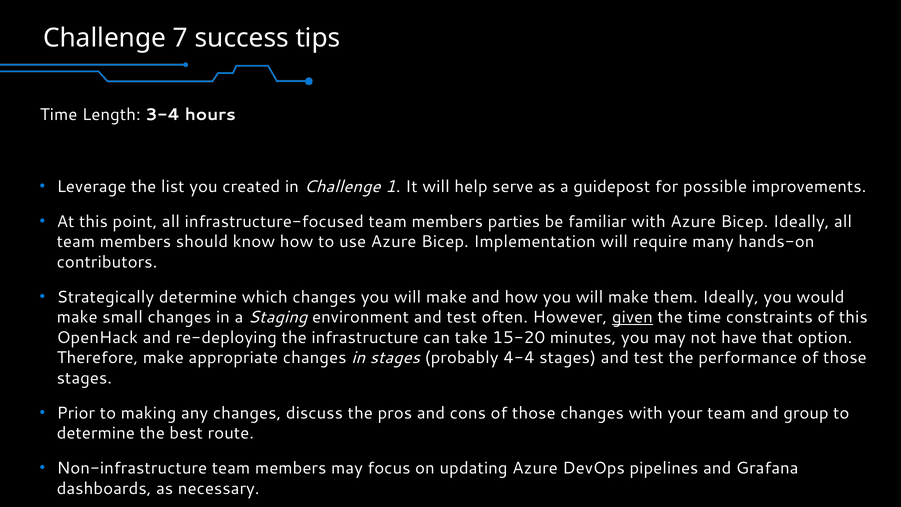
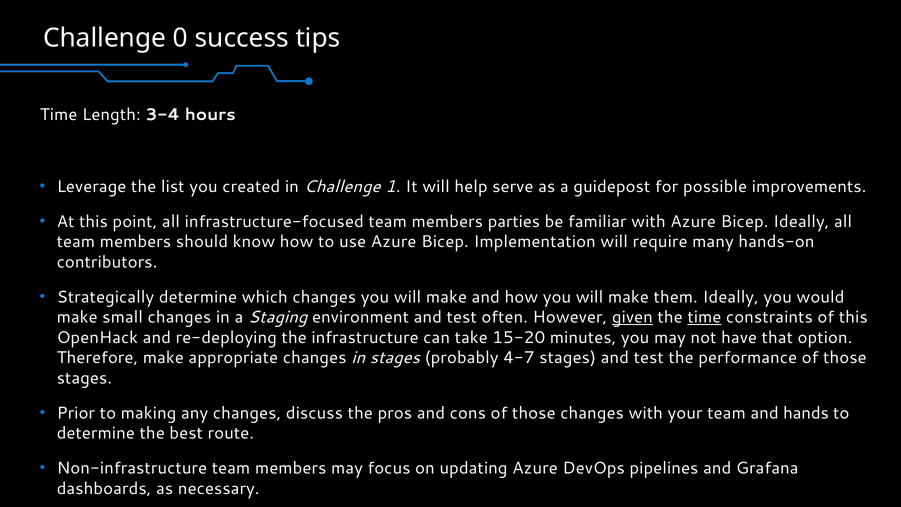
7: 7 -> 0
time at (704, 317) underline: none -> present
4-4: 4-4 -> 4-7
group: group -> hands
